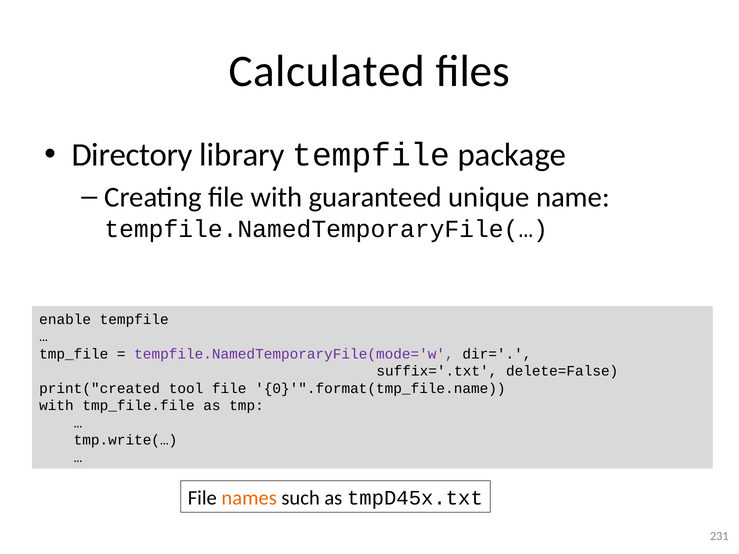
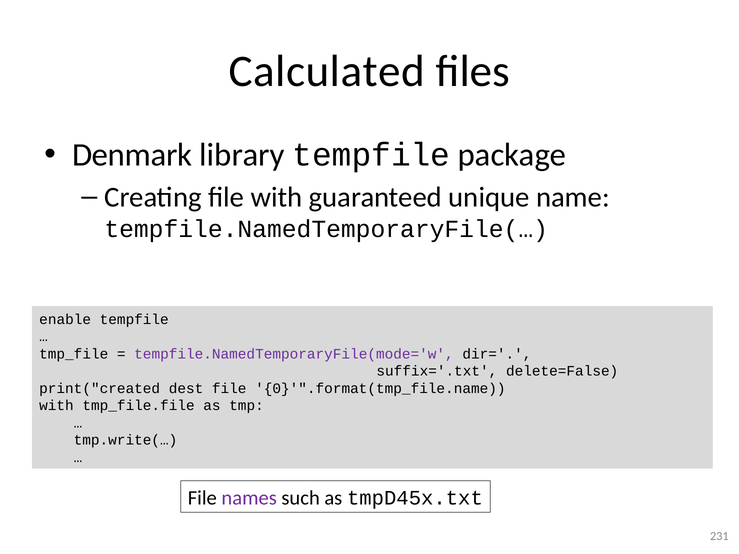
Directory: Directory -> Denmark
tool: tool -> dest
names colour: orange -> purple
